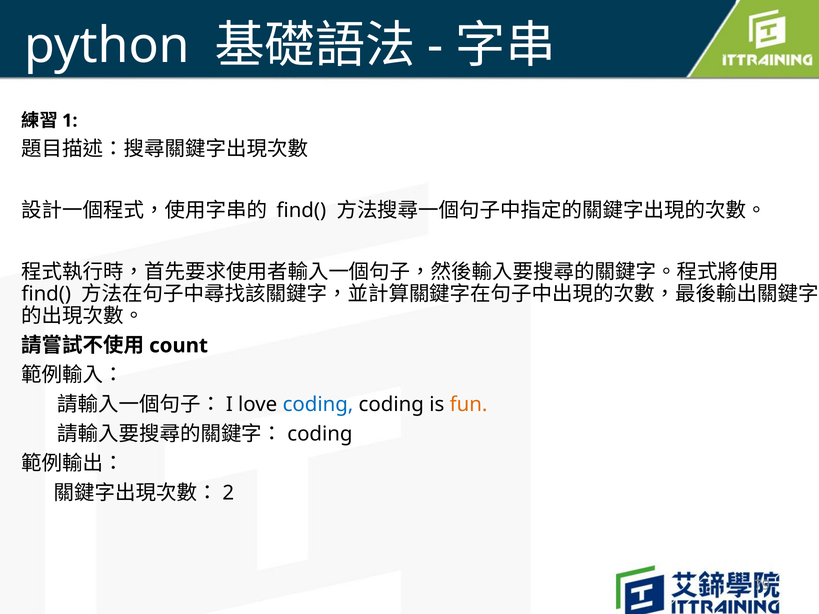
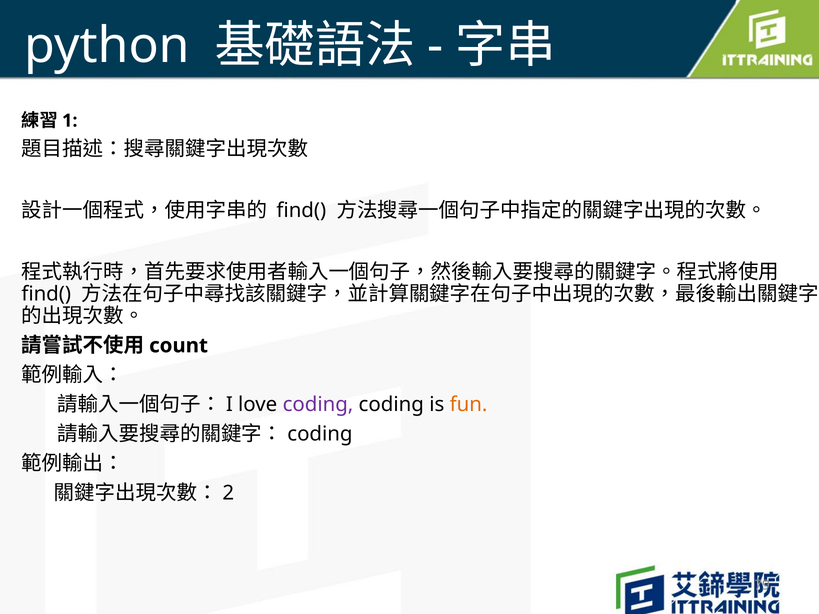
coding at (318, 405) colour: blue -> purple
